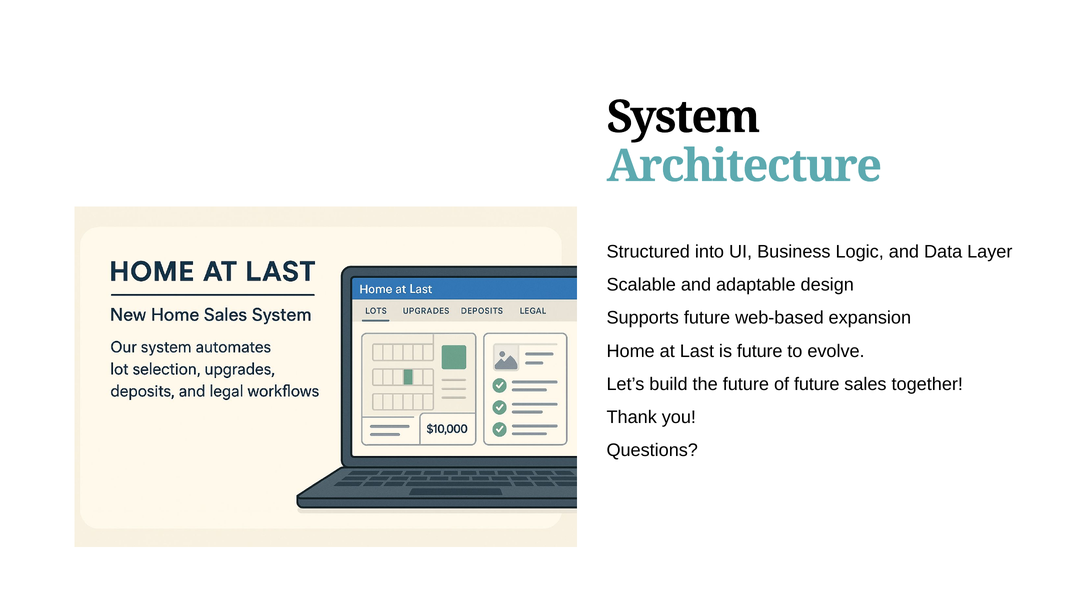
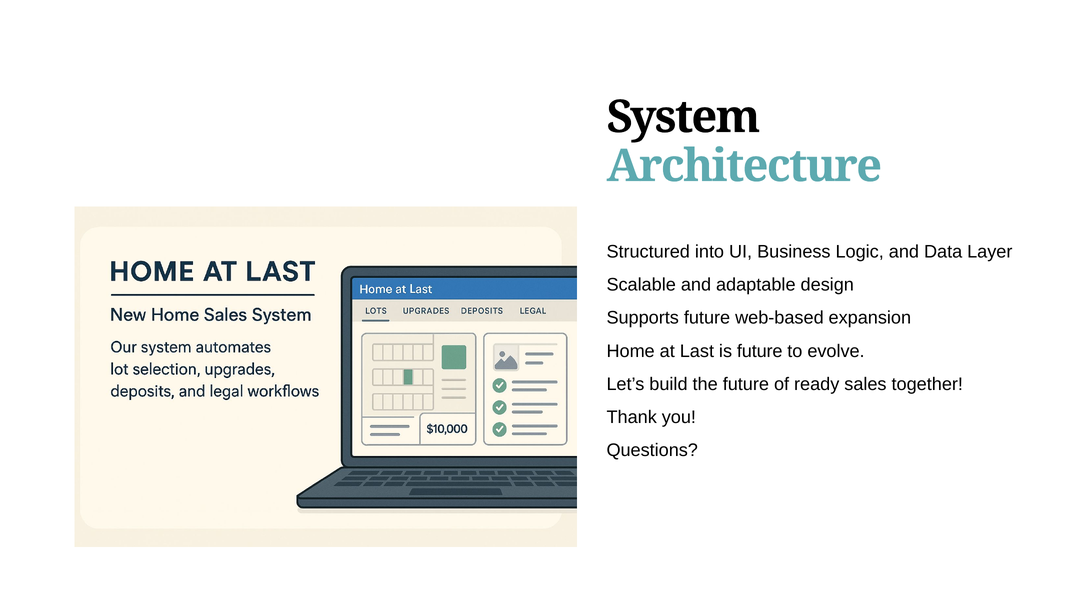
of future: future -> ready
